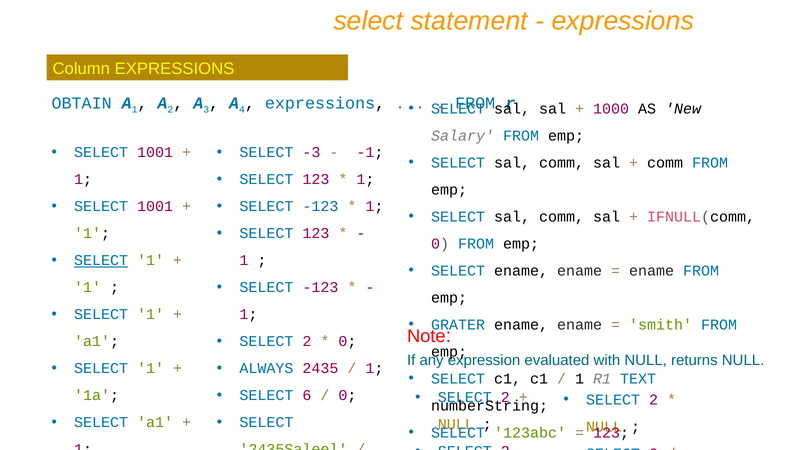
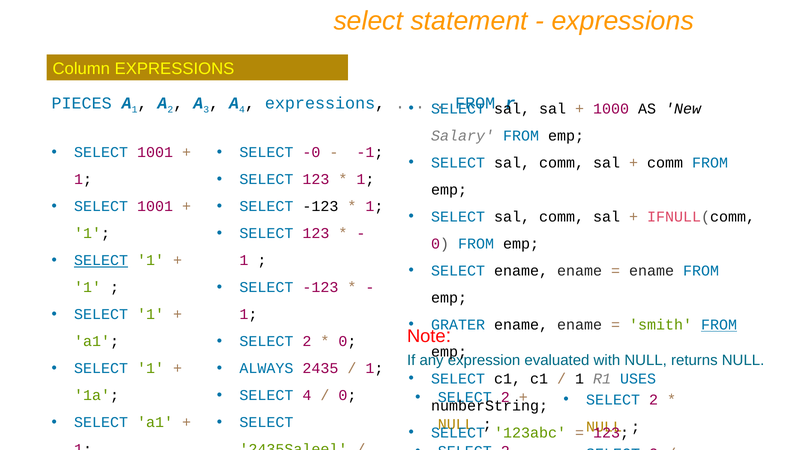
OBTAIN: OBTAIN -> PIECES
-3: -3 -> -0
-123 at (320, 206) colour: blue -> black
FROM at (719, 325) underline: none -> present
TEXT: TEXT -> USES
SELECT 6: 6 -> 4
